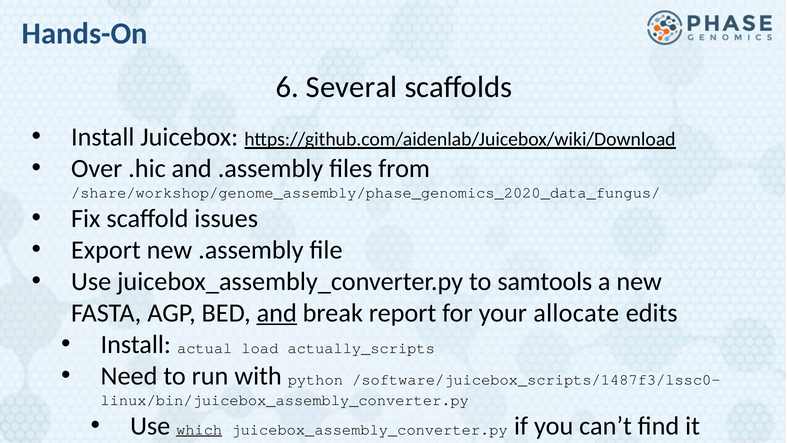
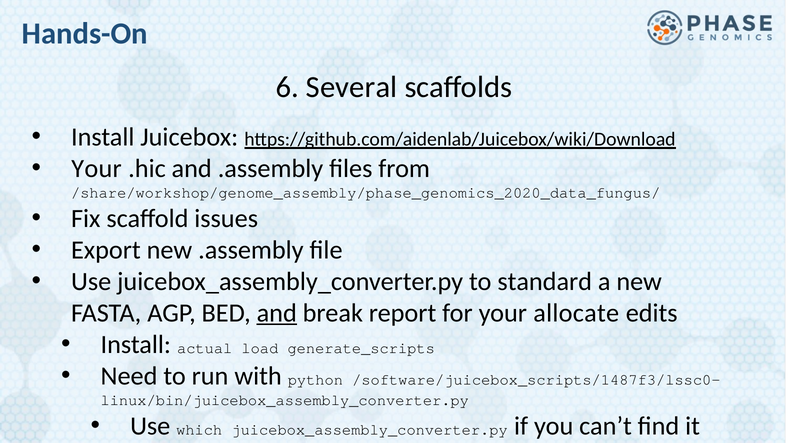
Over at (97, 169): Over -> Your
samtools: samtools -> standard
actually_scripts: actually_scripts -> generate_scripts
which underline: present -> none
